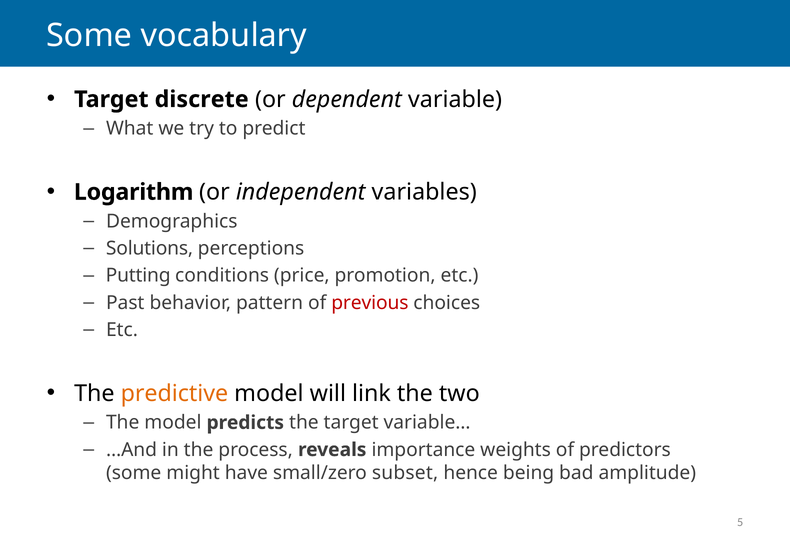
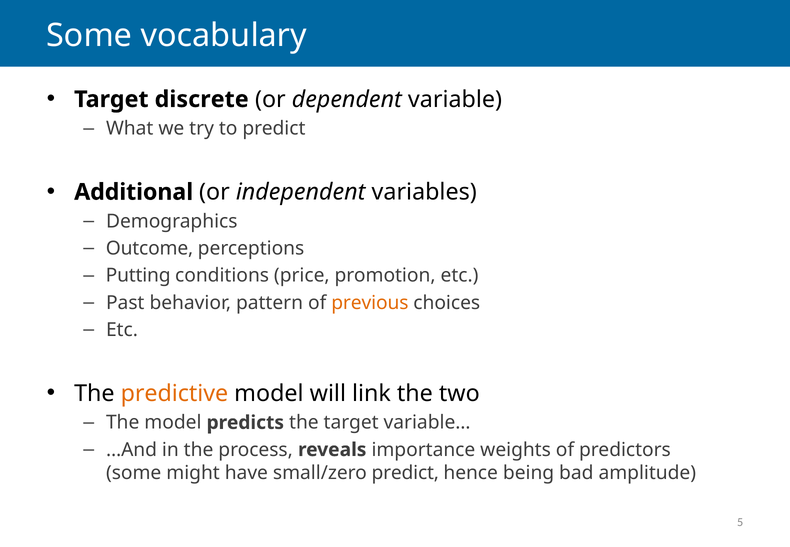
Logarithm: Logarithm -> Additional
Solutions: Solutions -> Outcome
previous colour: red -> orange
small/zero subset: subset -> predict
